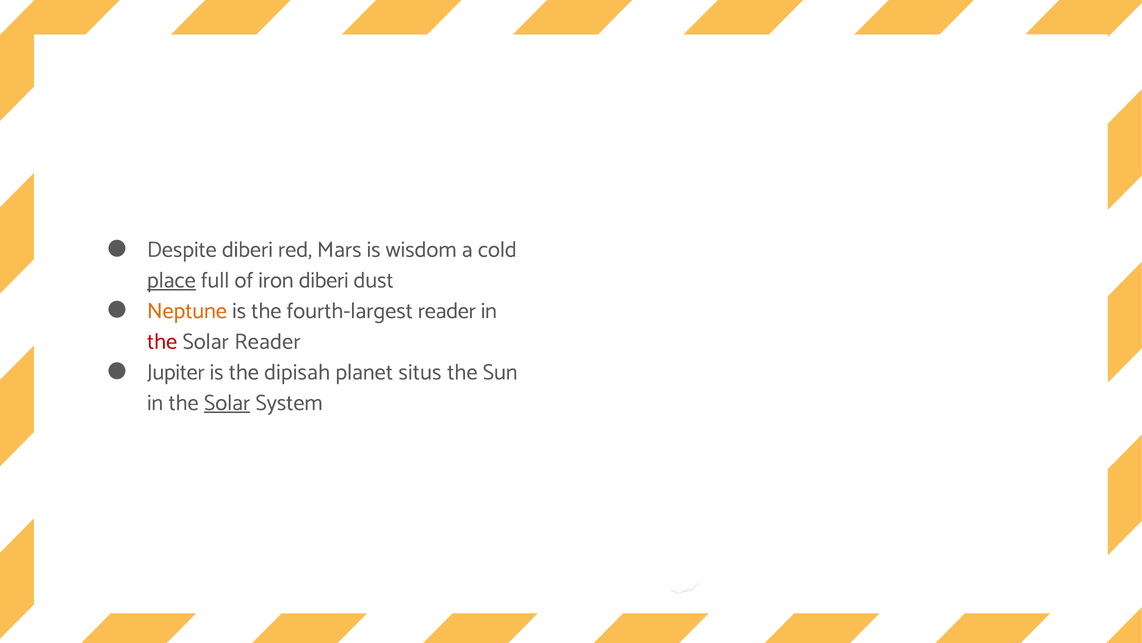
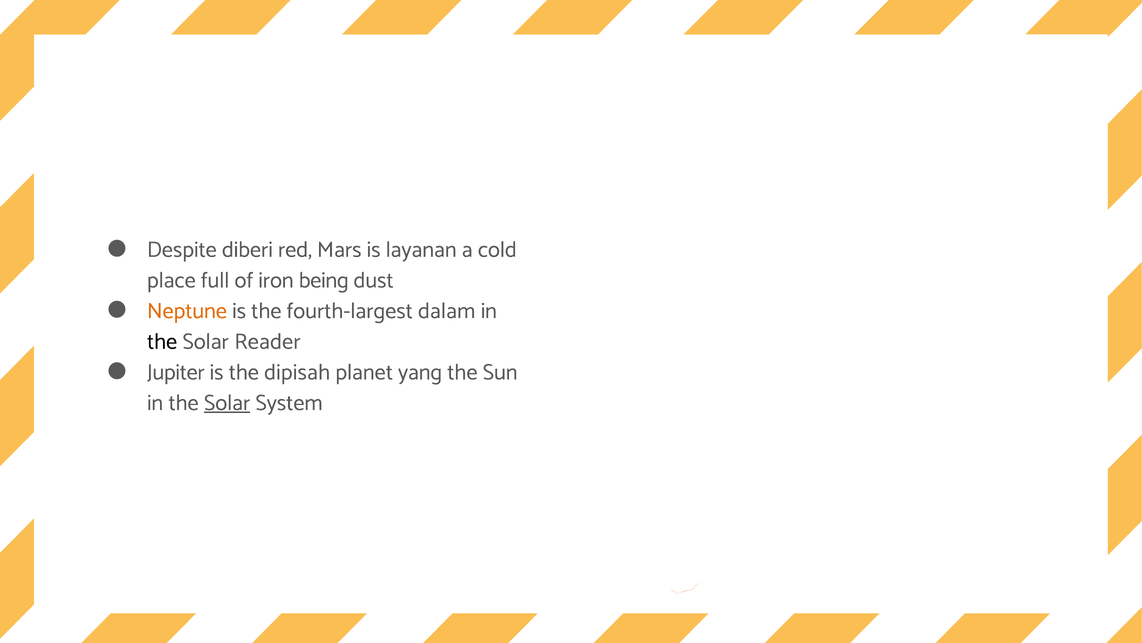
wisdom: wisdom -> layanan
place underline: present -> none
iron diberi: diberi -> being
fourth-largest reader: reader -> dalam
the at (162, 341) colour: red -> black
situs: situs -> yang
